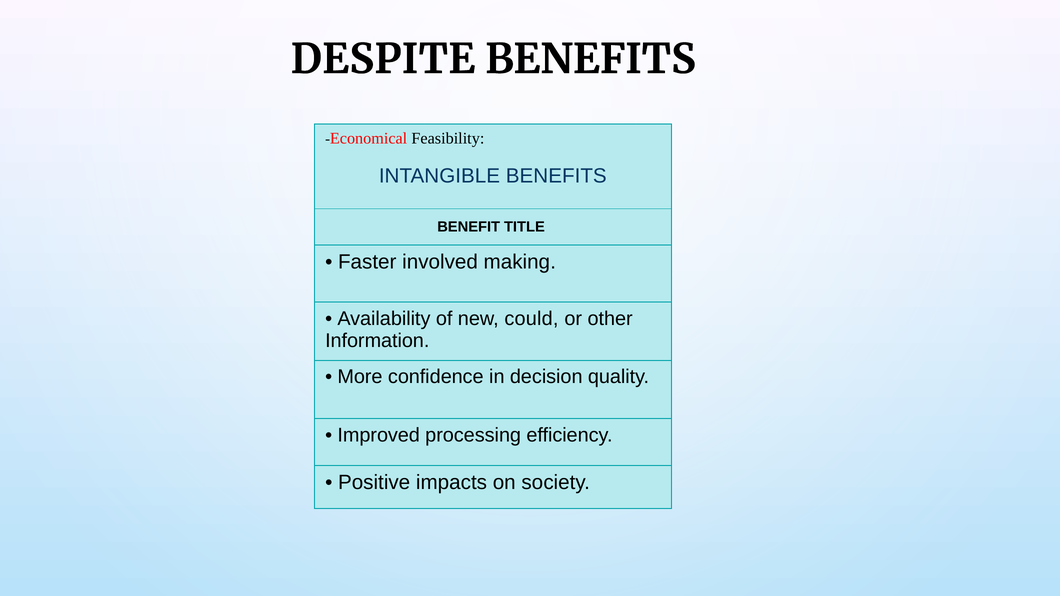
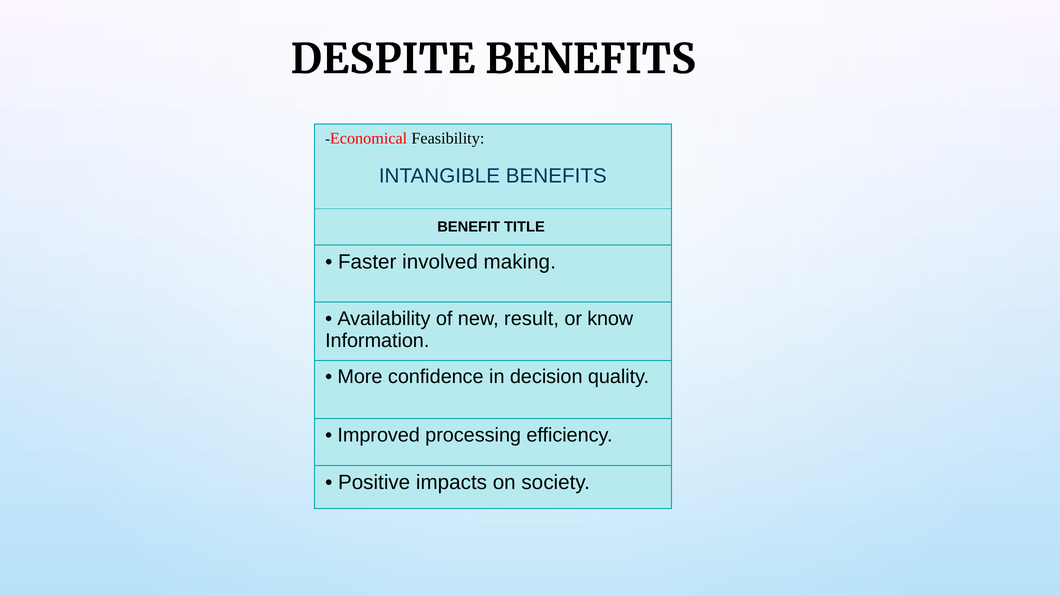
could: could -> result
other: other -> know
